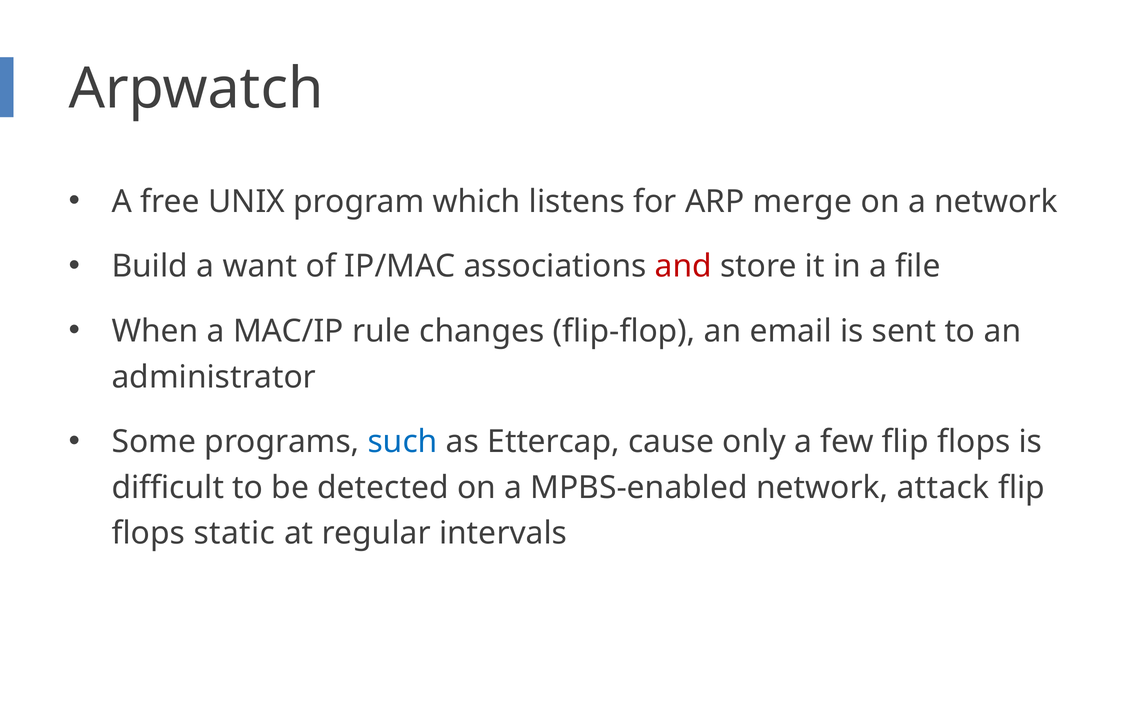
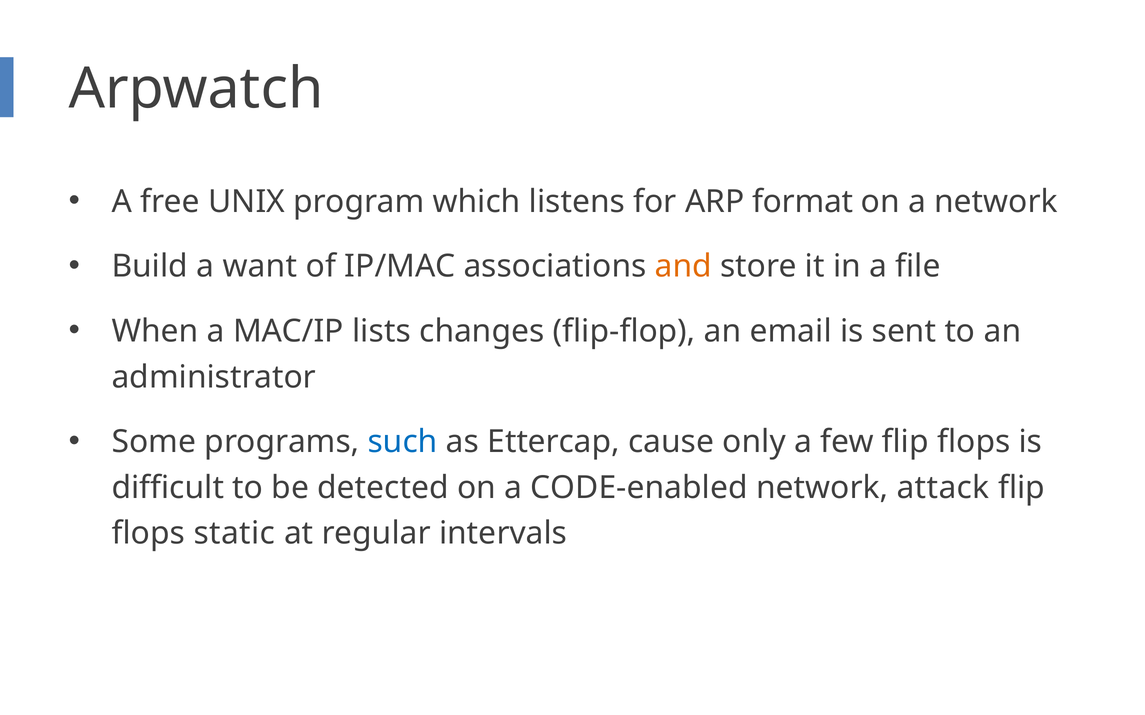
merge: merge -> format
and colour: red -> orange
rule: rule -> lists
MPBS-enabled: MPBS-enabled -> CODE-enabled
